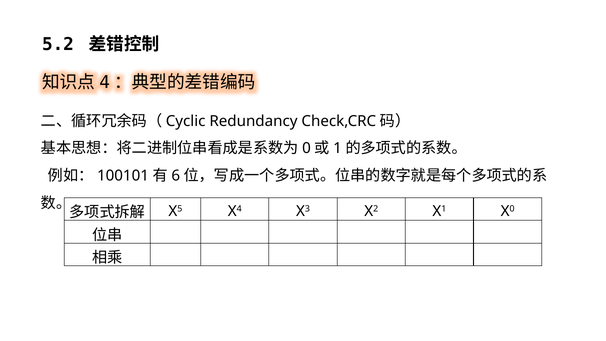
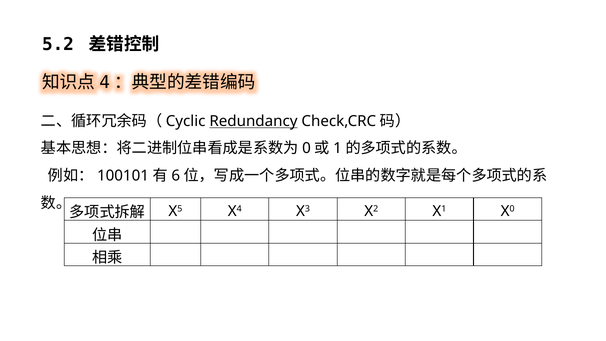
Redundancy underline: none -> present
